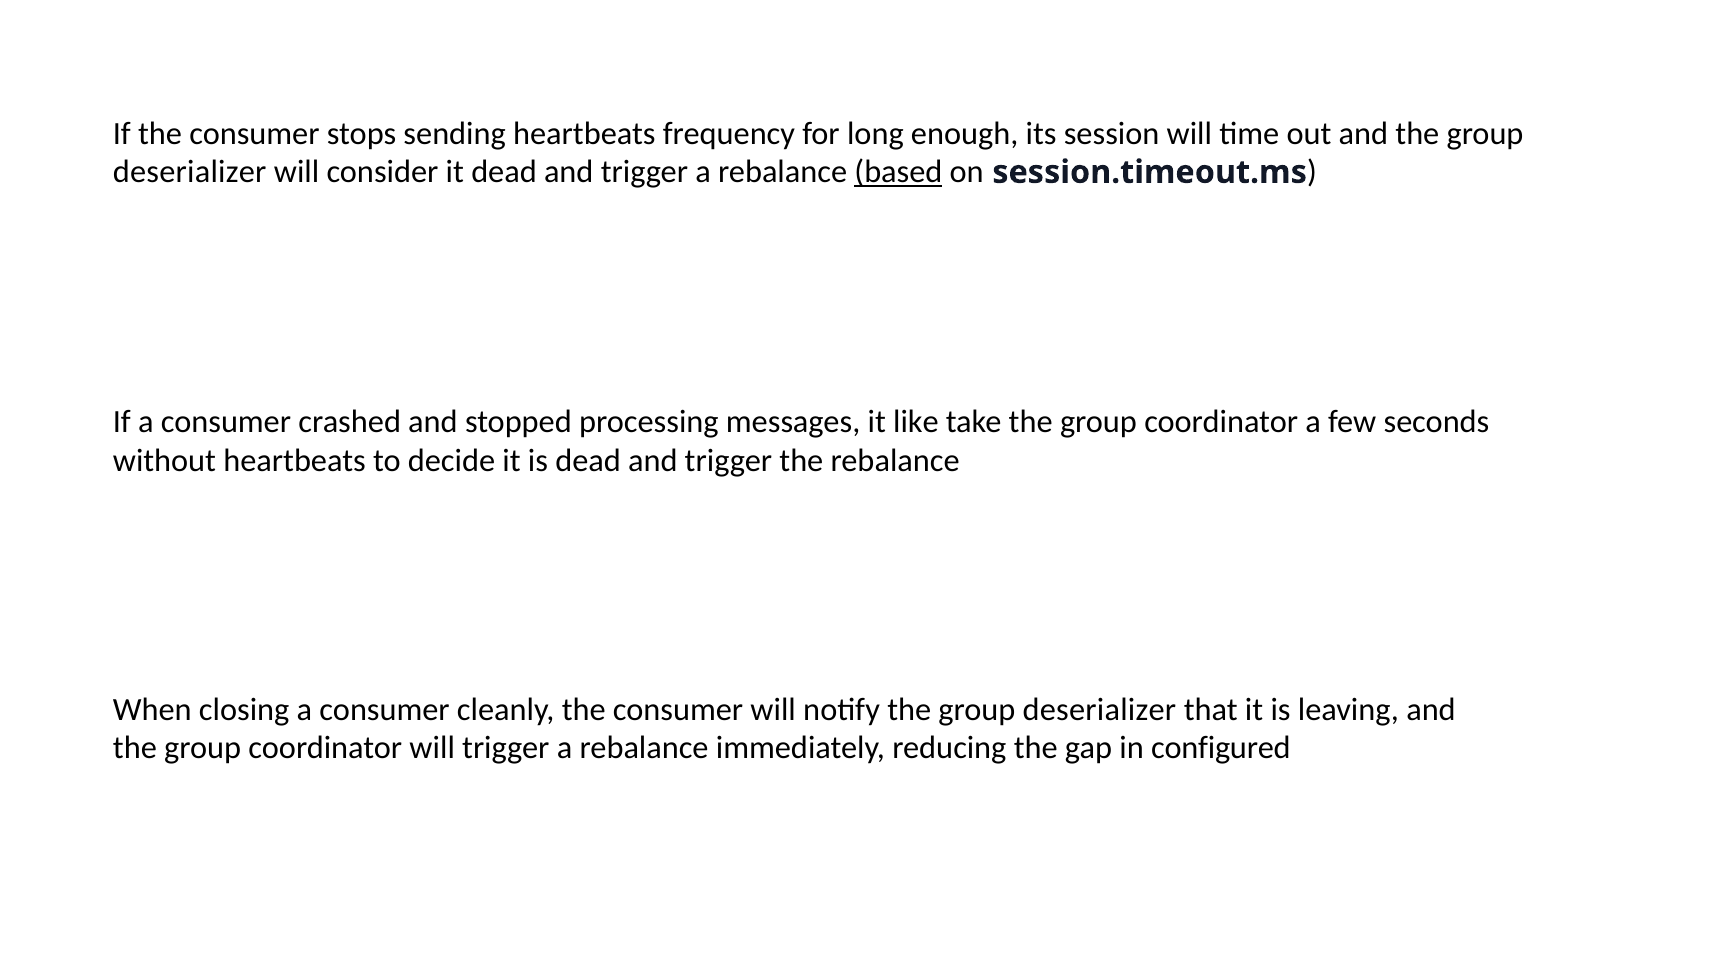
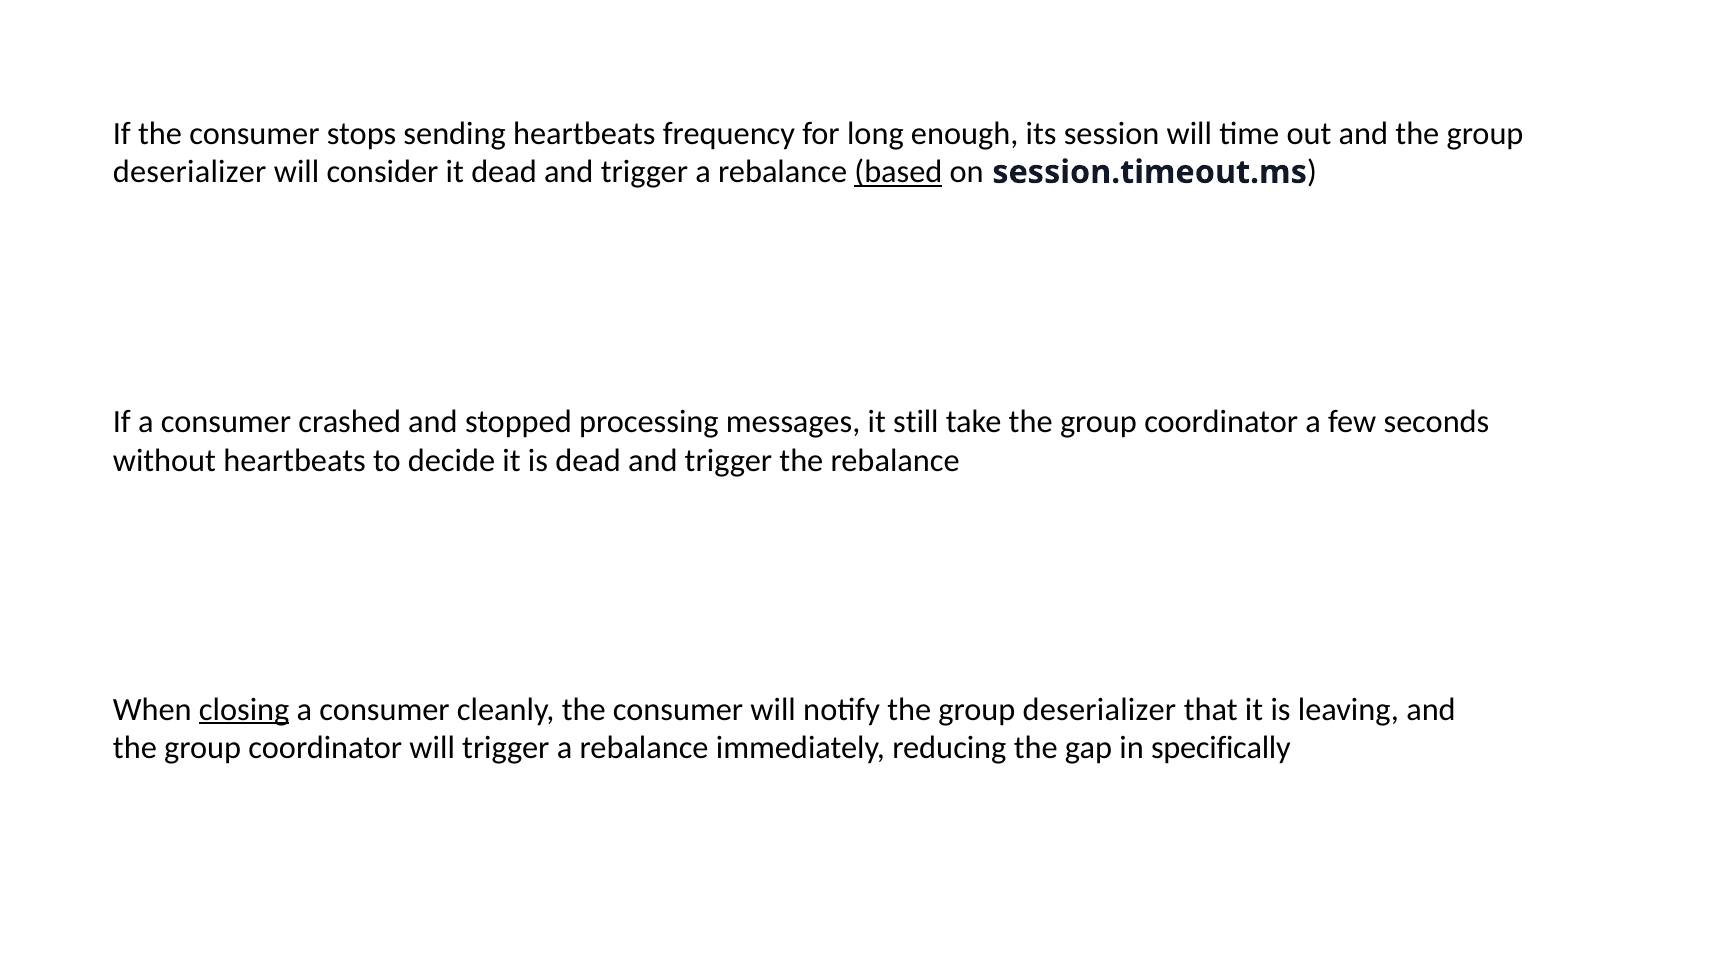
like: like -> still
closing underline: none -> present
configured: configured -> specifically
